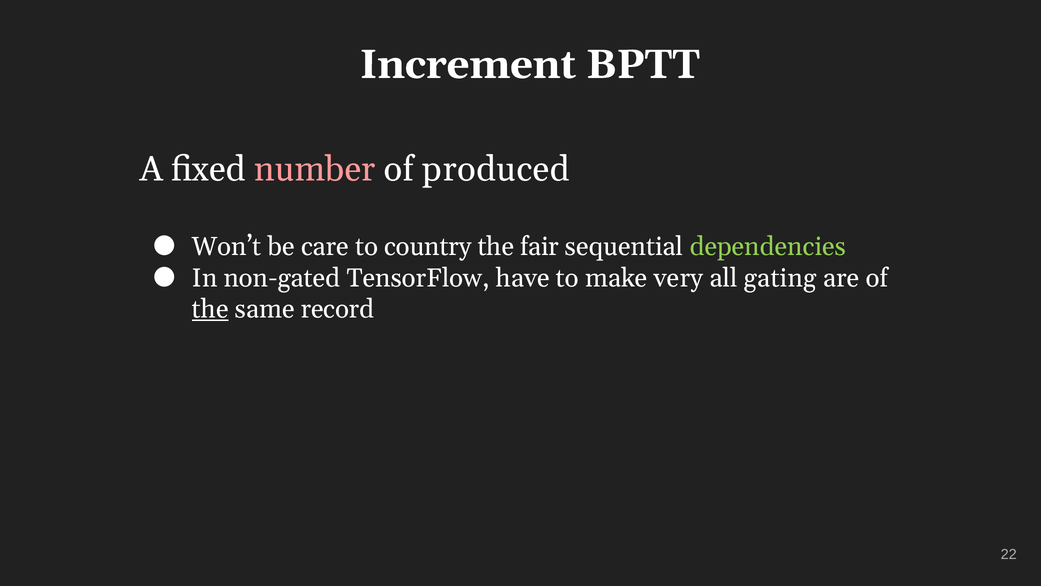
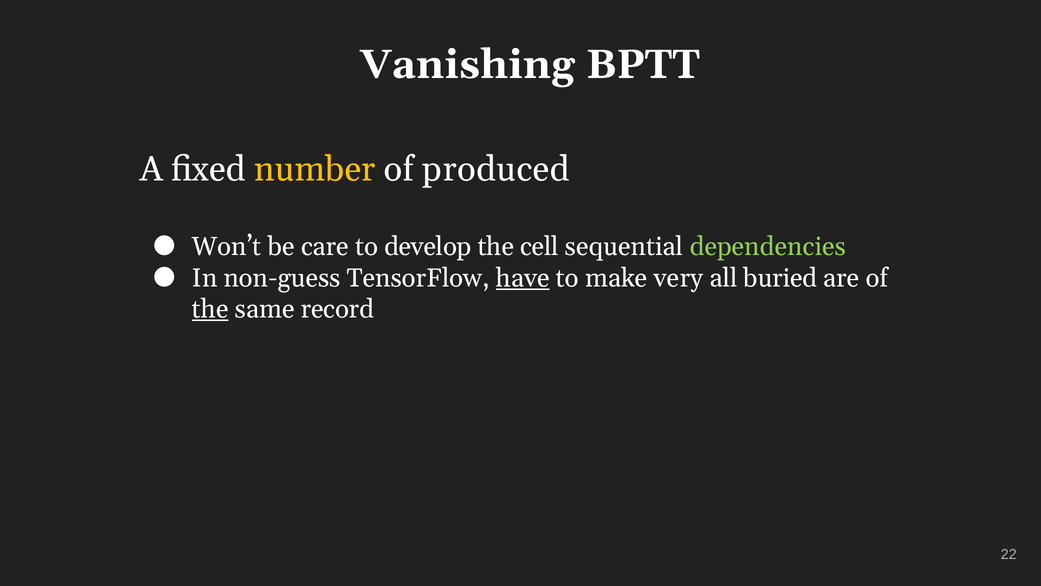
Increment: Increment -> Vanishing
number colour: pink -> yellow
country: country -> develop
fair: fair -> cell
non-gated: non-gated -> non-guess
have underline: none -> present
gating: gating -> buried
